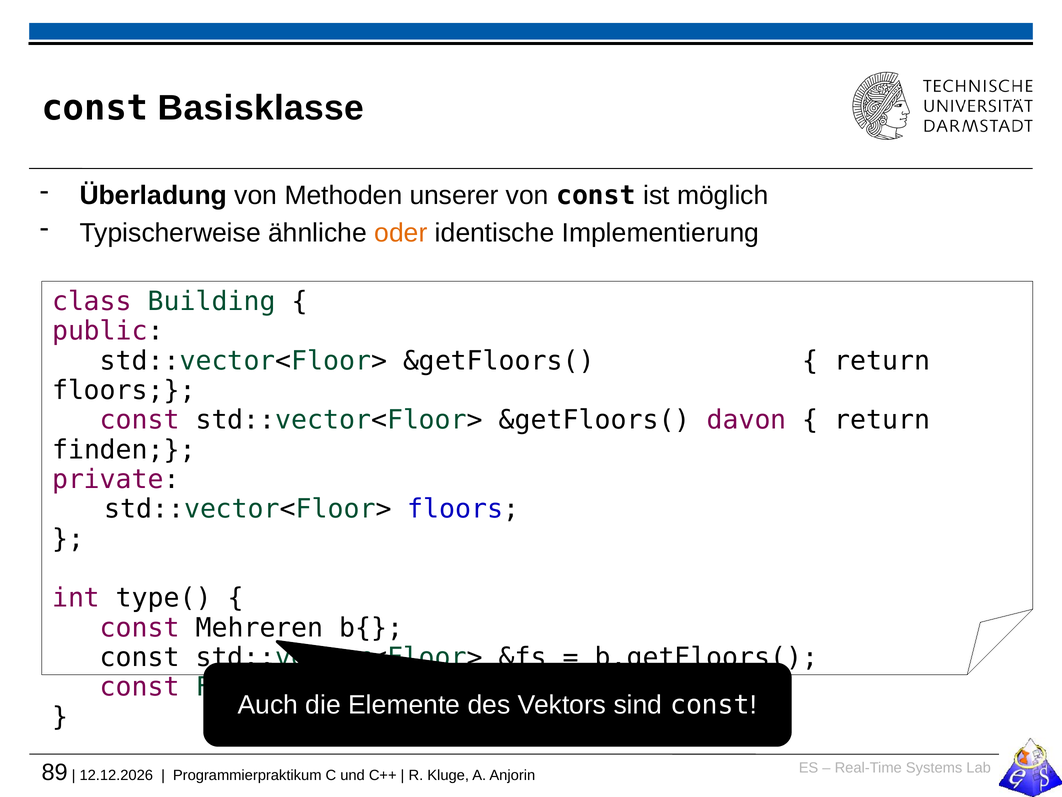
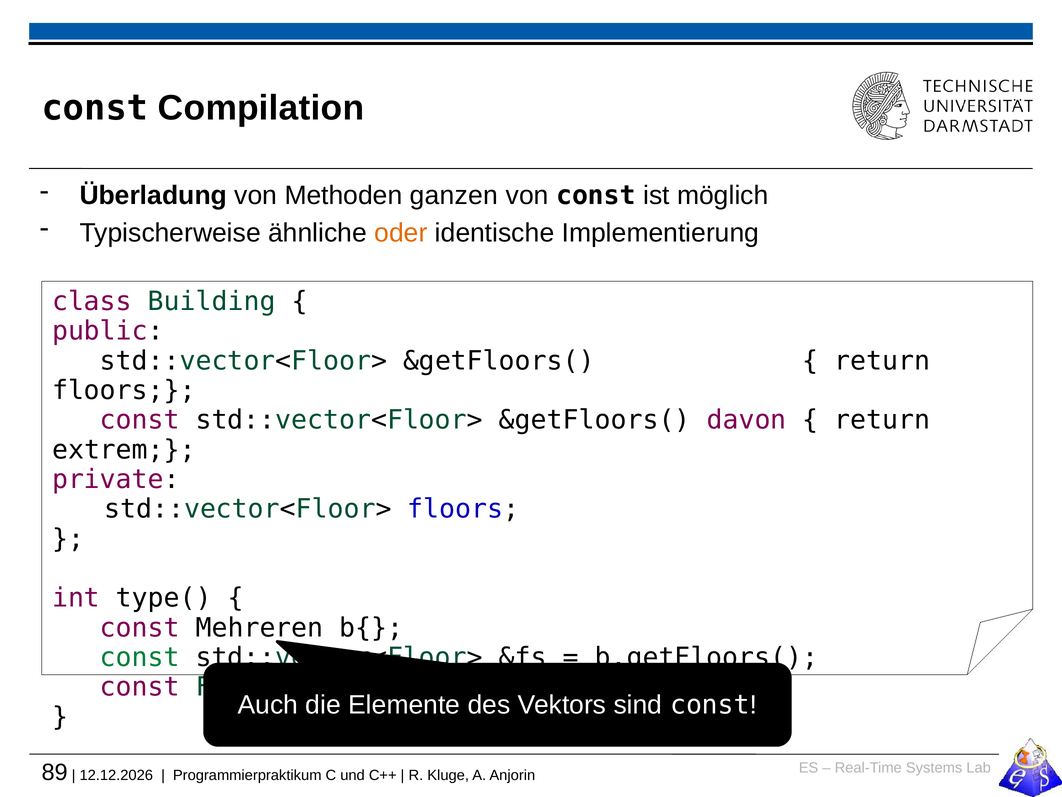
Basisklasse: Basisklasse -> Compilation
unserer: unserer -> ganzen
finden: finden -> extrem
const at (140, 657) colour: black -> green
